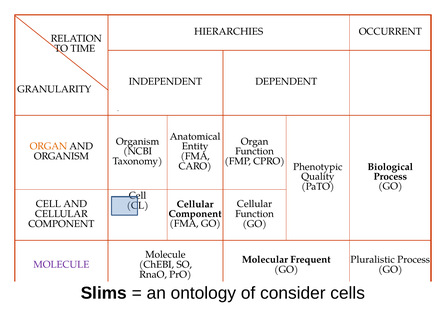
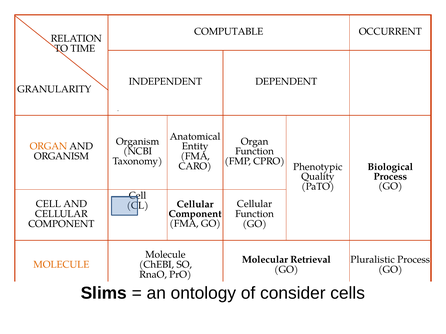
HIERARCHIES: HIERARCHIES -> COMPUTABLE
Frequent: Frequent -> Retrieval
MOLECULE at (61, 265) colour: purple -> orange
